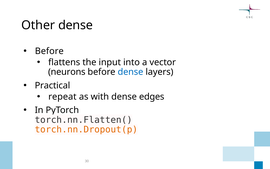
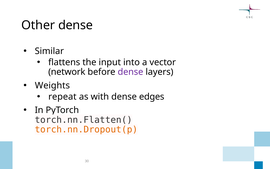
Before at (49, 51): Before -> Similar
neurons: neurons -> network
dense at (130, 72) colour: blue -> purple
Practical: Practical -> Weights
